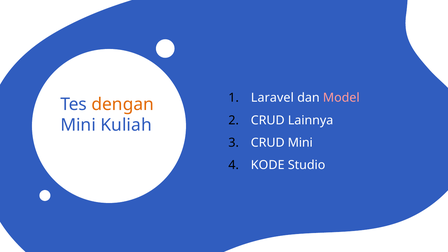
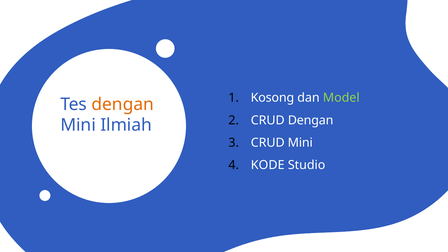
Laravel: Laravel -> Kosong
Model colour: pink -> light green
CRUD Lainnya: Lainnya -> Dengan
Kuliah: Kuliah -> Ilmiah
